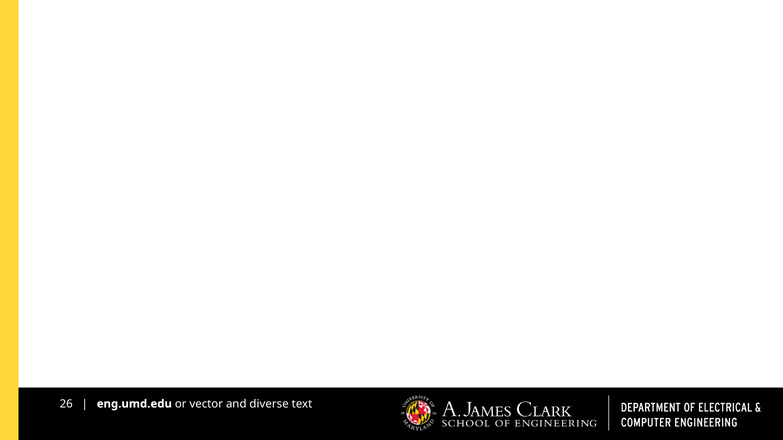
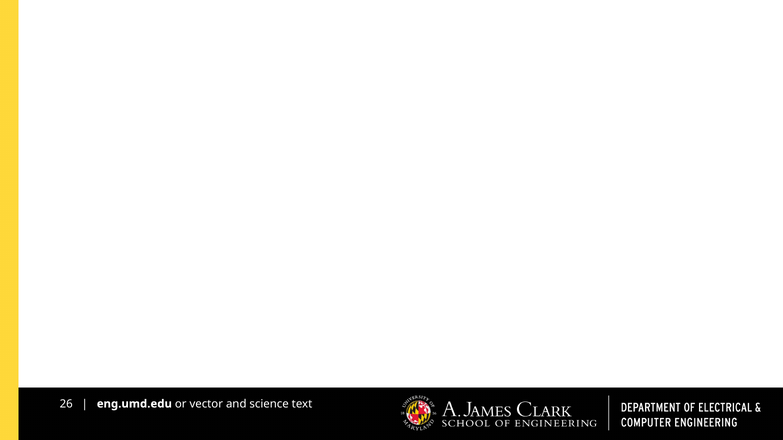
diverse: diverse -> science
